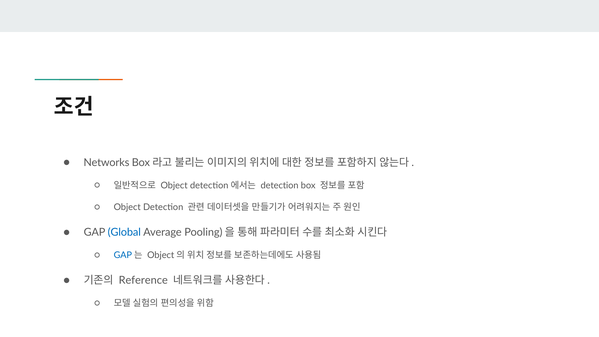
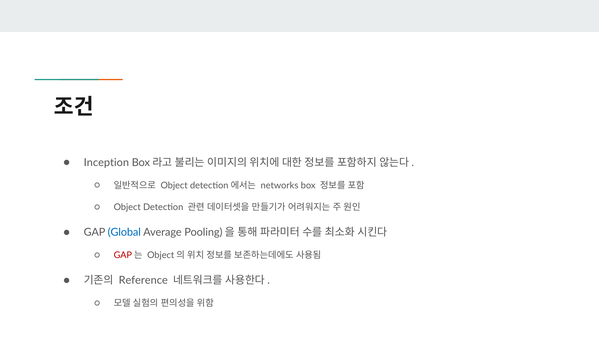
Networks: Networks -> Inception
detection at (280, 185): detection -> networks
GAP at (123, 255) colour: blue -> red
